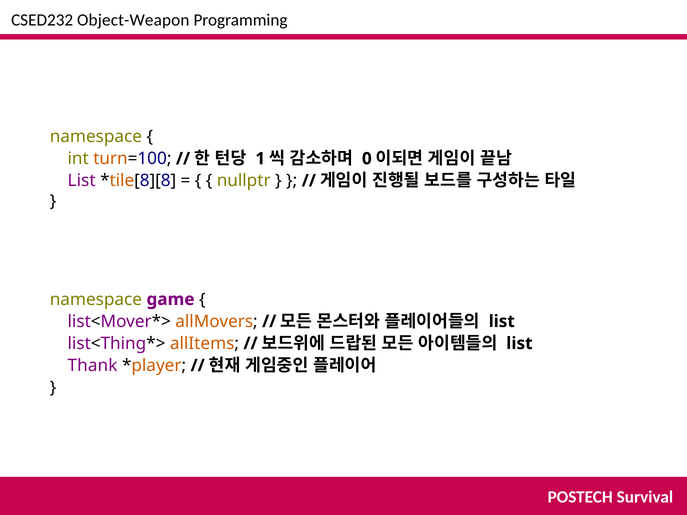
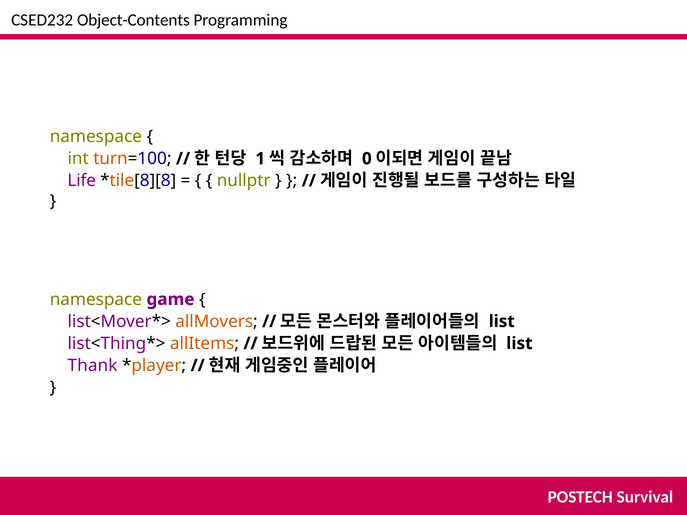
Object-Weapon: Object-Weapon -> Object-Contents
List at (82, 181): List -> Life
